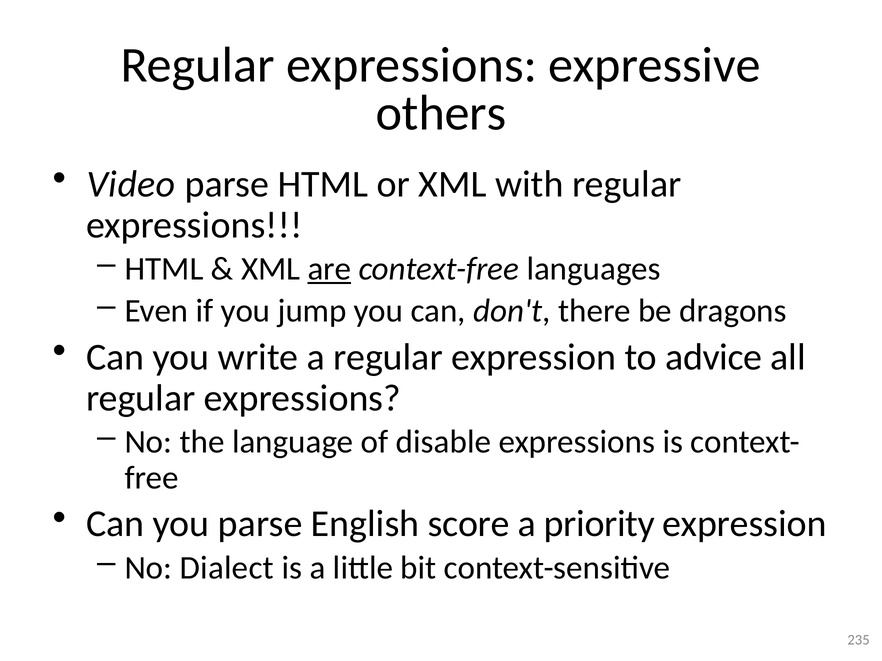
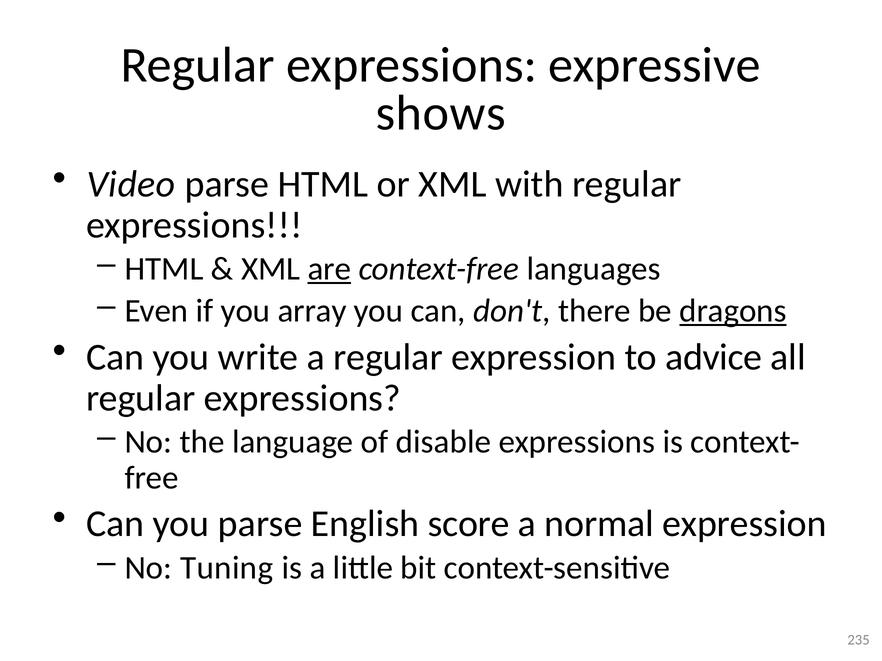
others: others -> shows
jump: jump -> array
dragons underline: none -> present
priority: priority -> normal
Dialect: Dialect -> Tuning
